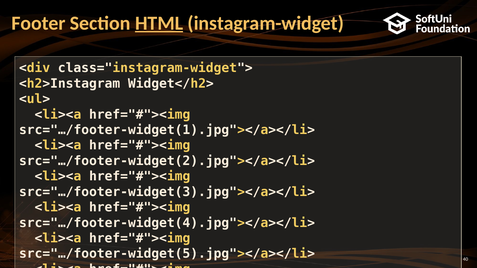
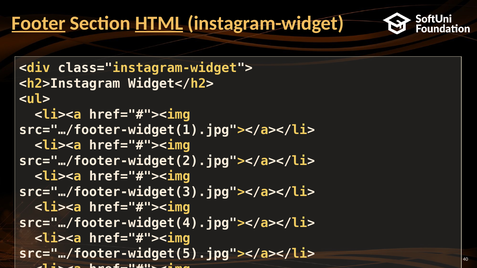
Footer underline: none -> present
